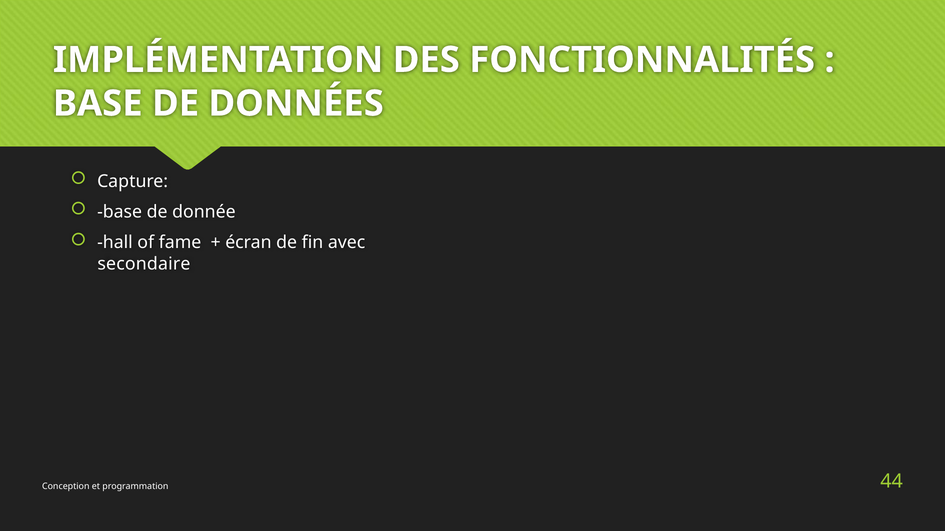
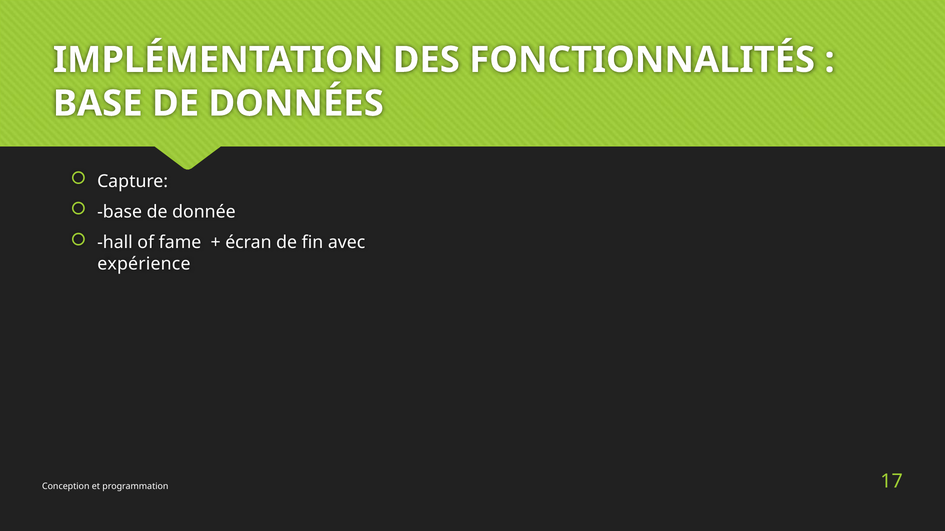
secondaire: secondaire -> expérience
44: 44 -> 17
